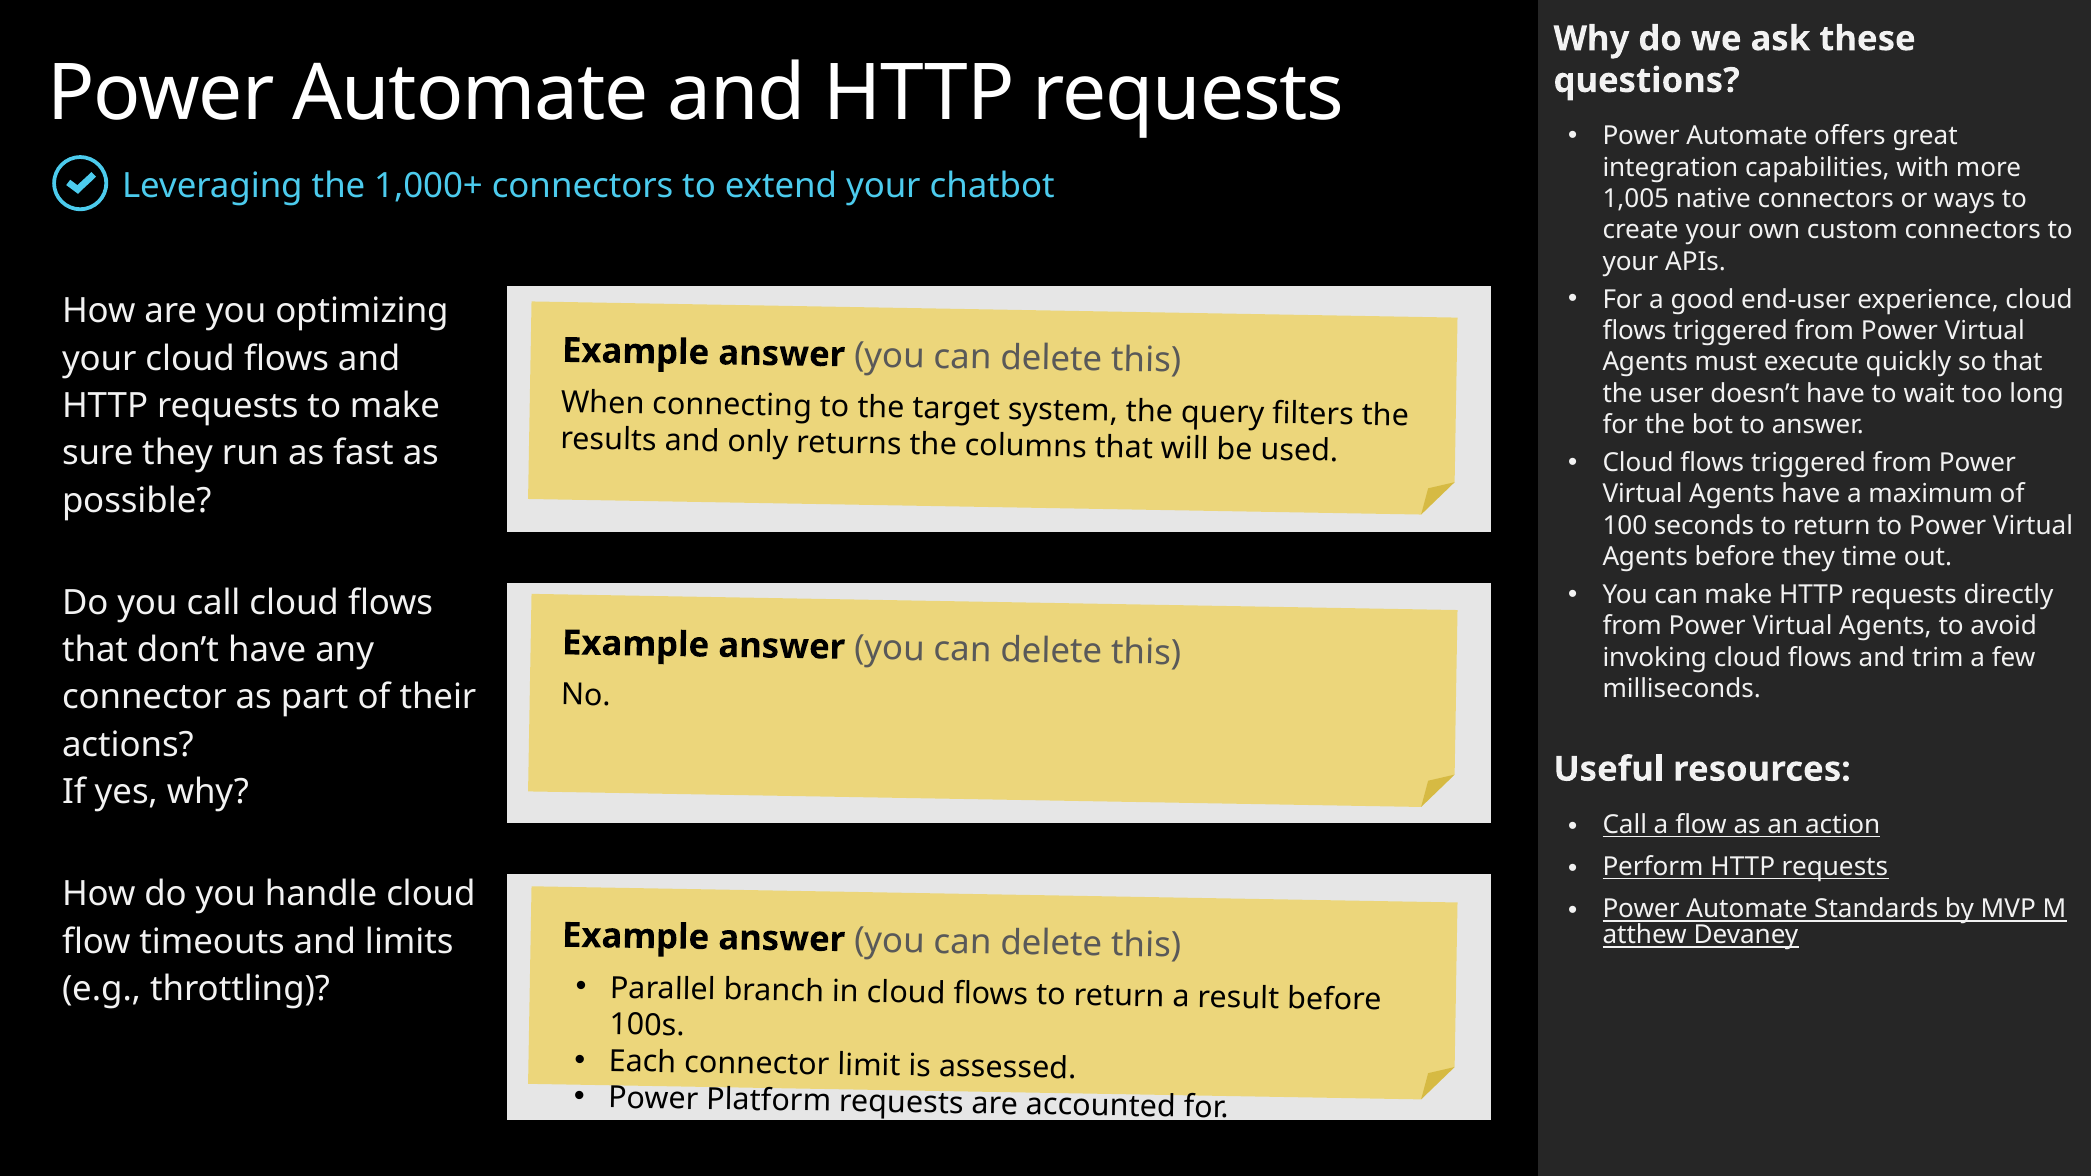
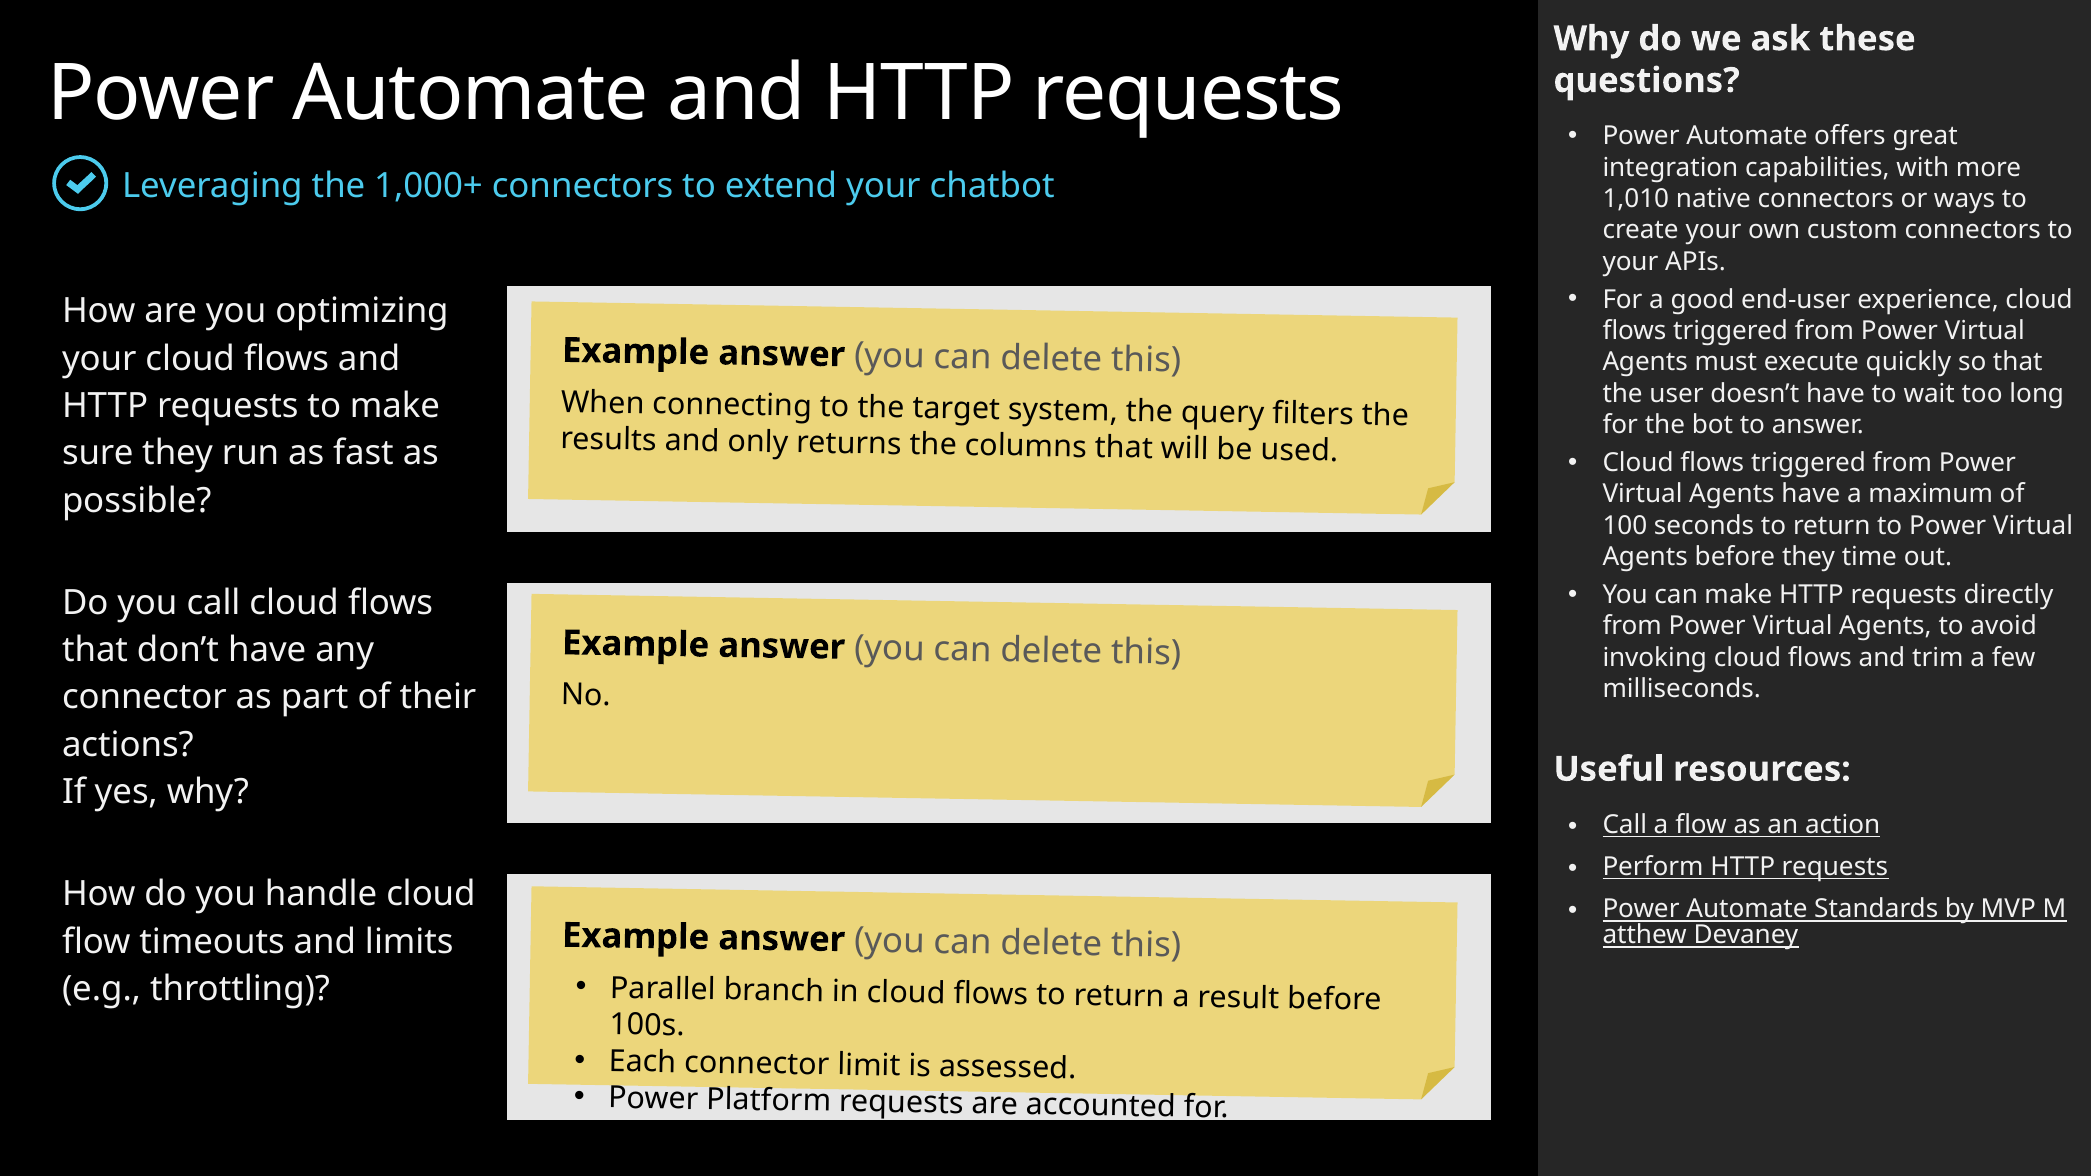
1,005: 1,005 -> 1,010
